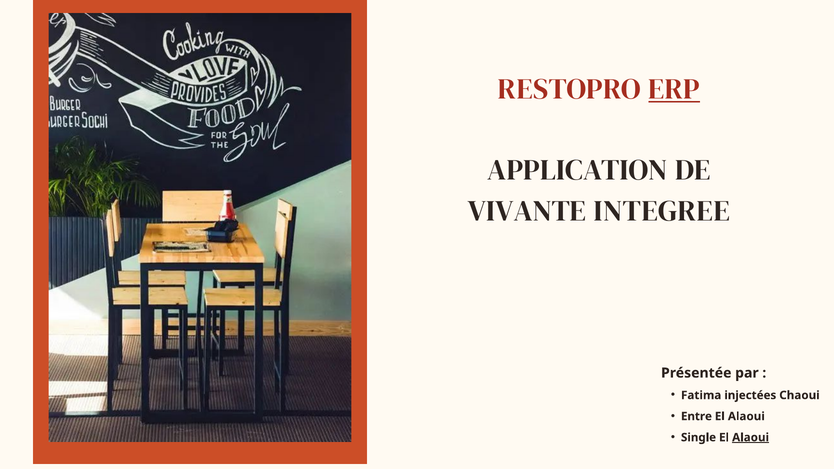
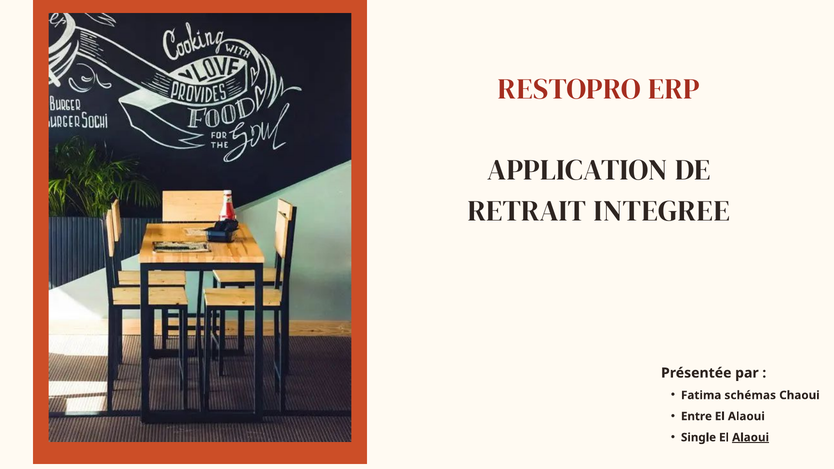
ERP underline: present -> none
VIVANTE: VIVANTE -> RETRAIT
injectées: injectées -> schémas
